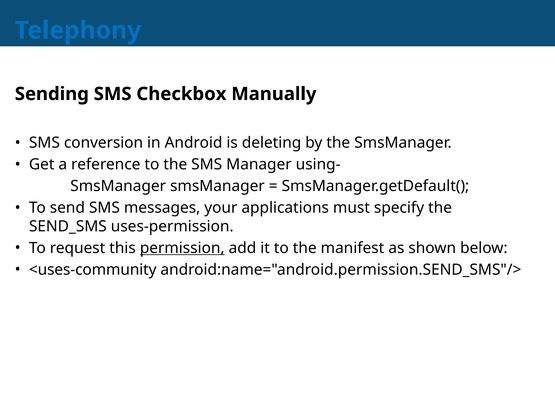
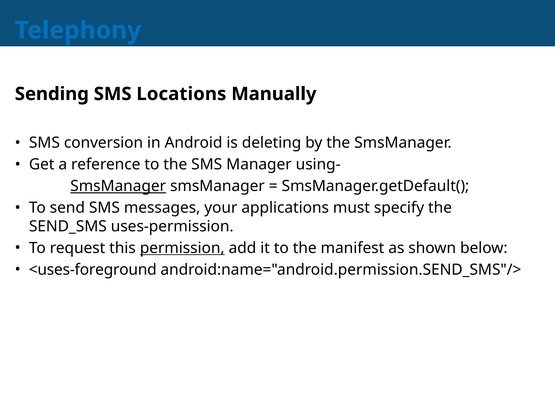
Checkbox: Checkbox -> Locations
SmsManager at (118, 186) underline: none -> present
<uses-community: <uses-community -> <uses-foreground
